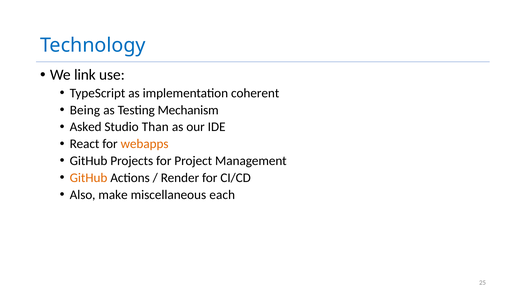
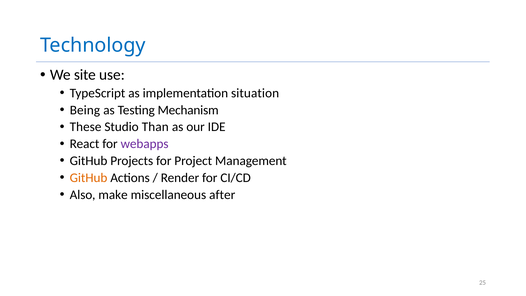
link: link -> site
coherent: coherent -> situation
Asked: Asked -> These
webapps colour: orange -> purple
each: each -> after
